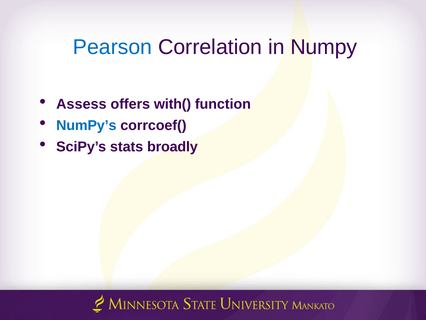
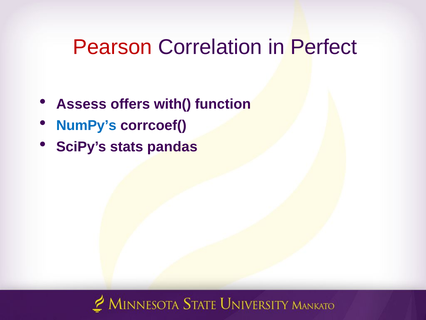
Pearson colour: blue -> red
Numpy: Numpy -> Perfect
broadly: broadly -> pandas
